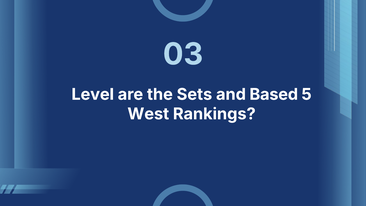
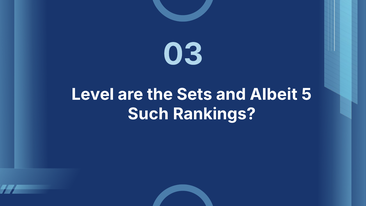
Based: Based -> Albeit
West: West -> Such
